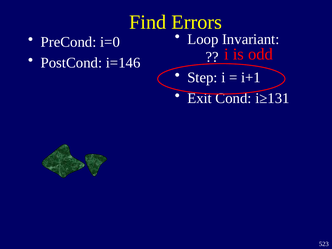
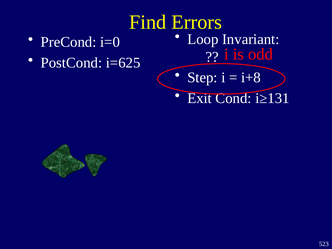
i=146: i=146 -> i=625
i+1: i+1 -> i+8
